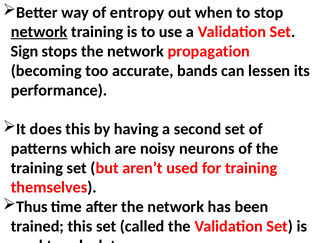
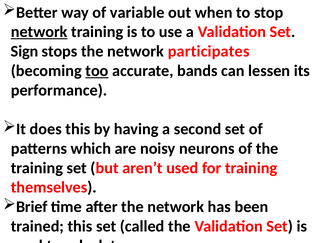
entropy: entropy -> variable
propagation: propagation -> participates
too underline: none -> present
Thus: Thus -> Brief
